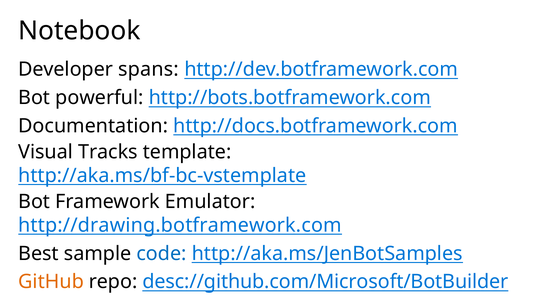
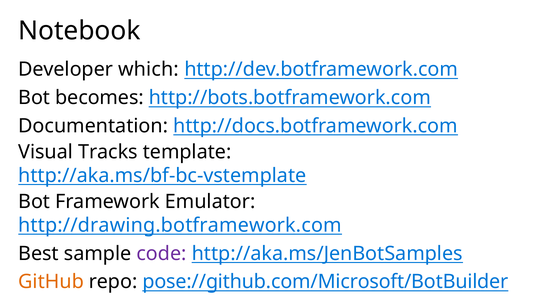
spans: spans -> which
powerful: powerful -> becomes
code colour: blue -> purple
desc://github.com/Microsoft/BotBuilder: desc://github.com/Microsoft/BotBuilder -> pose://github.com/Microsoft/BotBuilder
